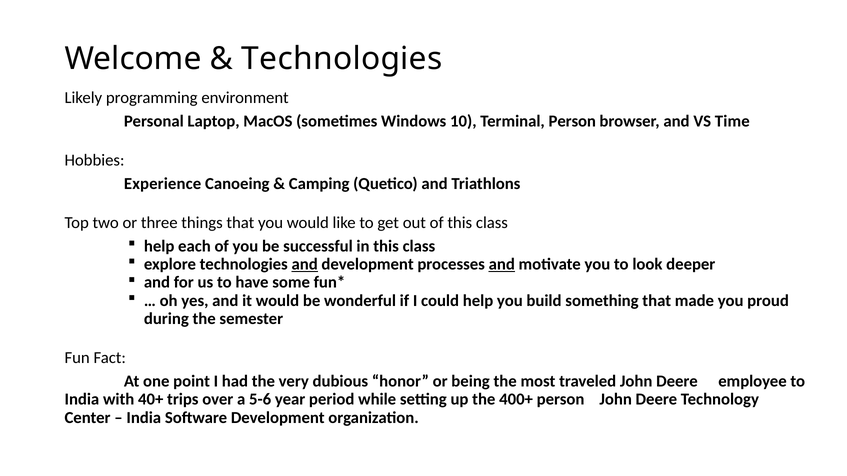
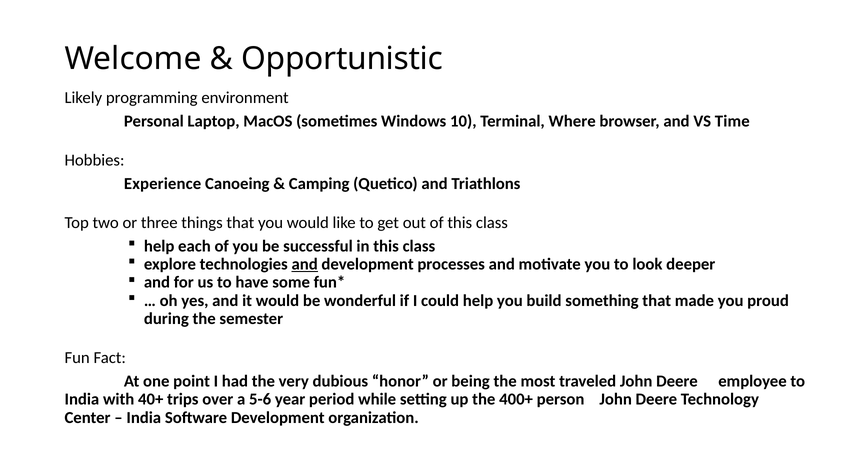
Technologies at (342, 59): Technologies -> Opportunistic
Terminal Person: Person -> Where
and at (502, 265) underline: present -> none
